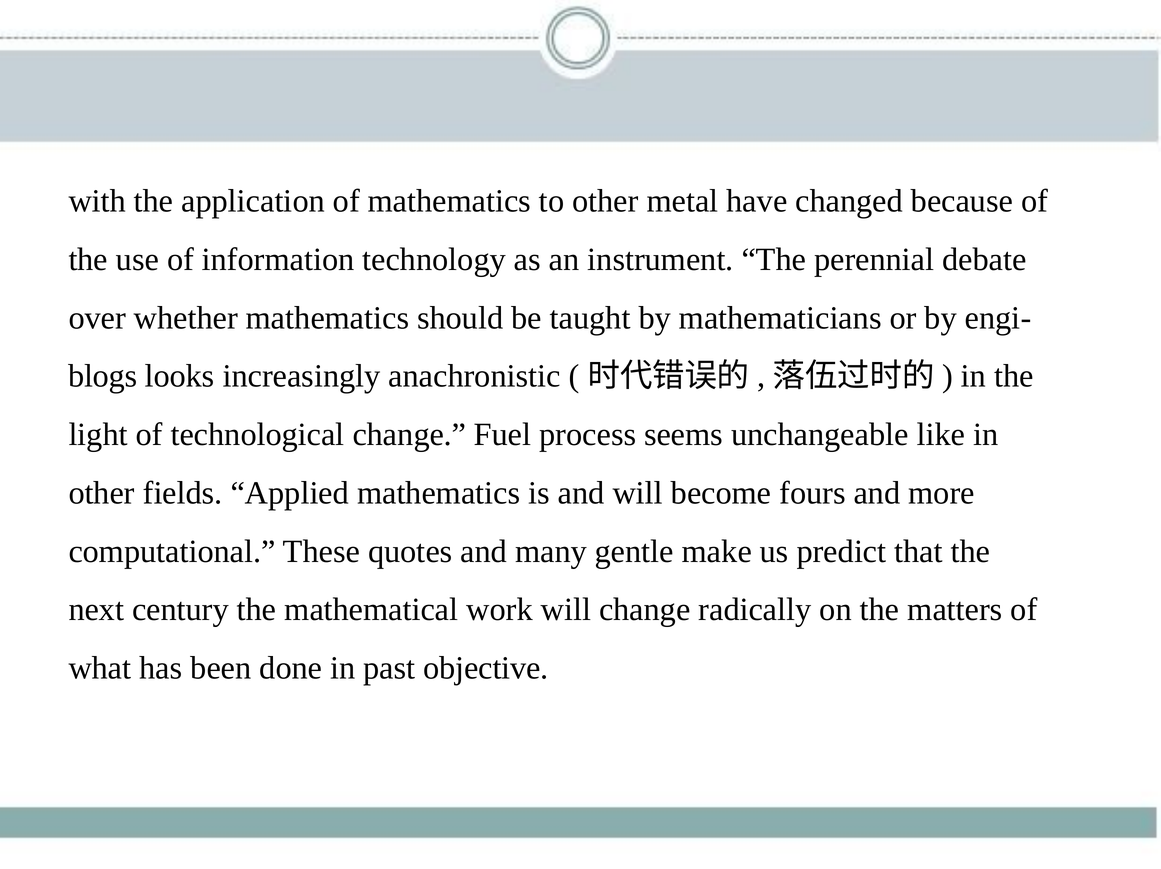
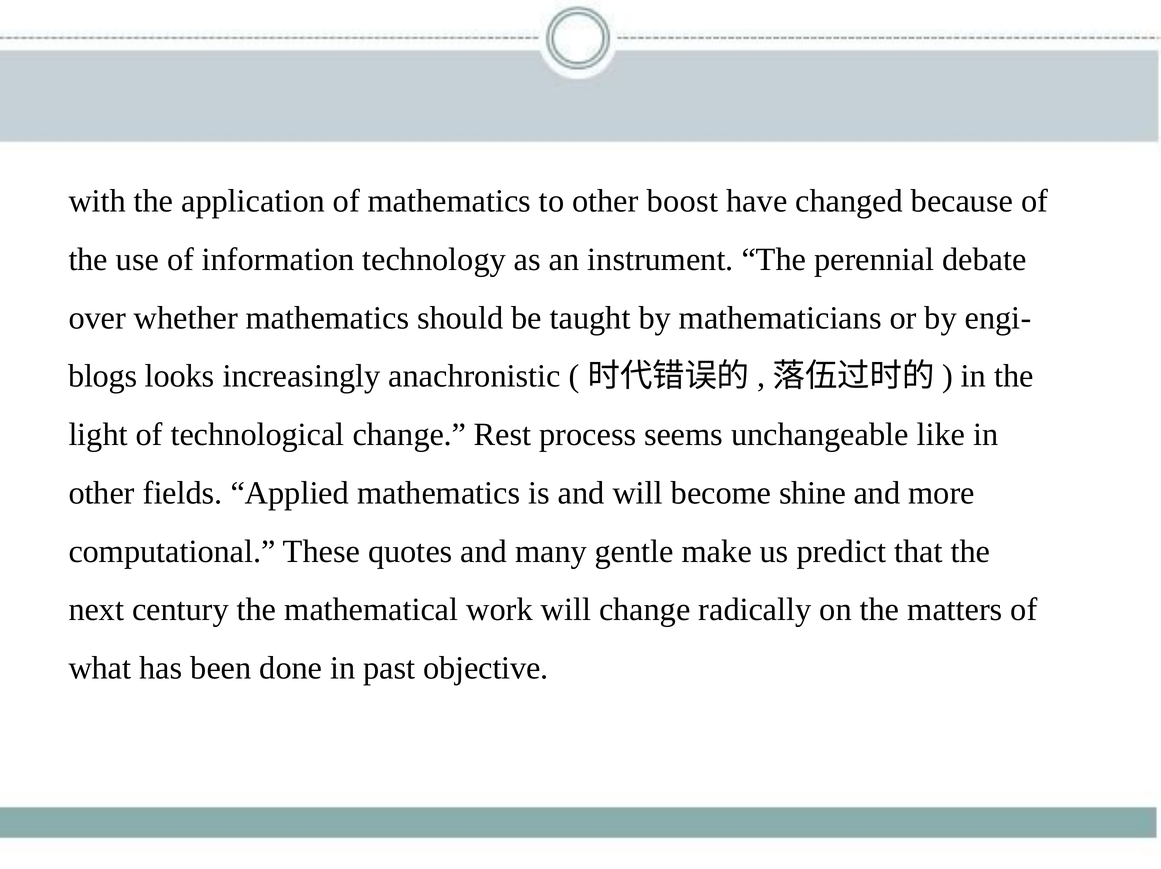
metal: metal -> boost
Fuel: Fuel -> Rest
fours: fours -> shine
